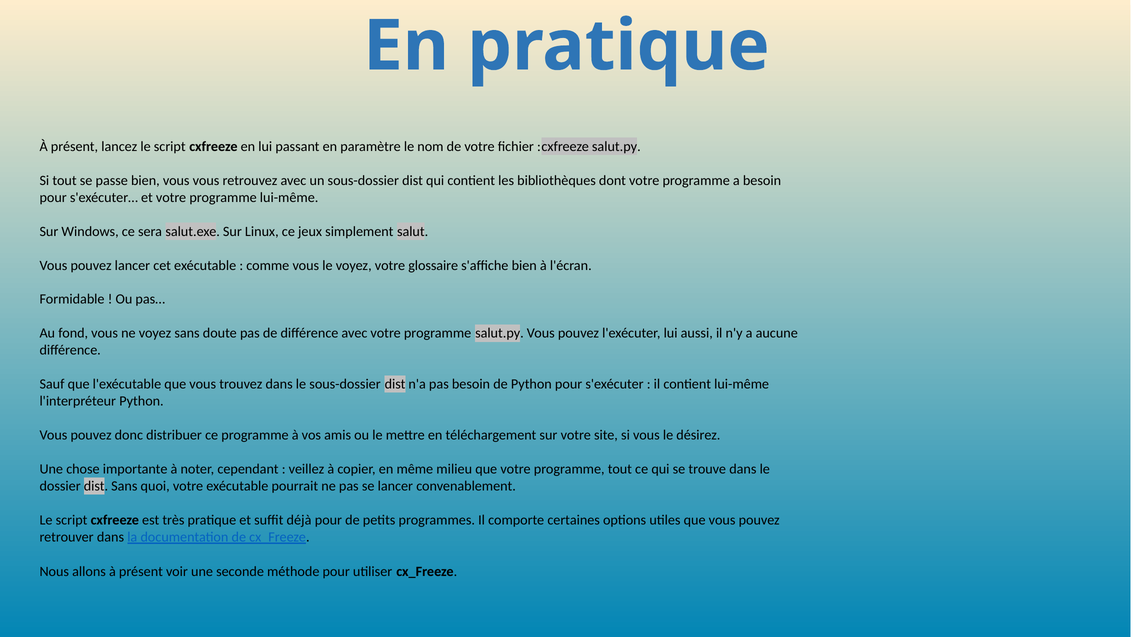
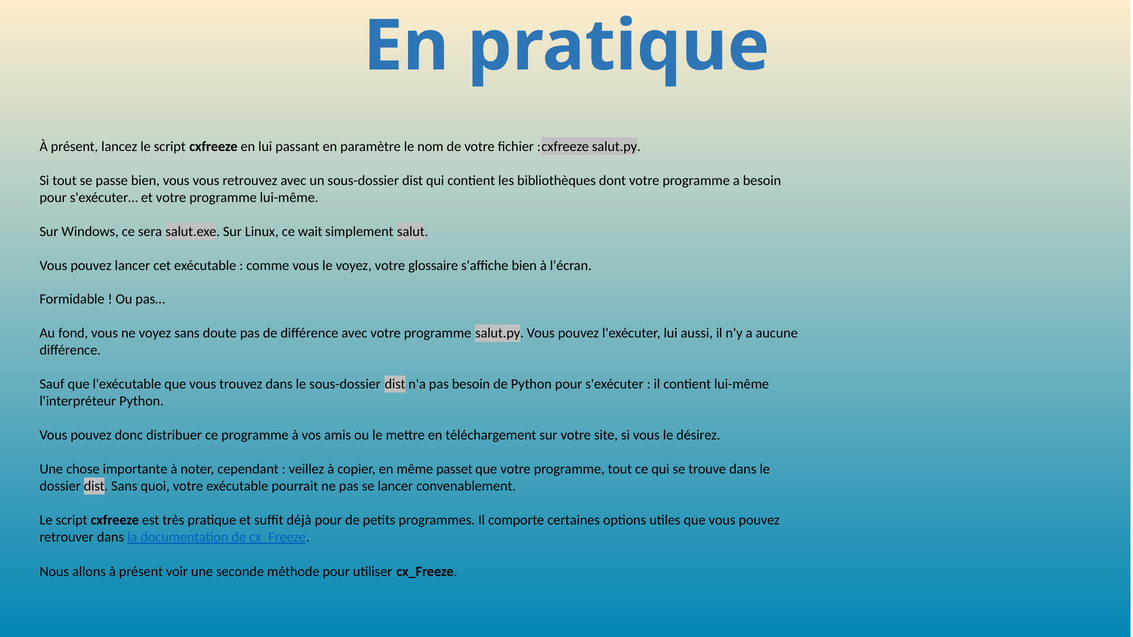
jeux: jeux -> wait
milieu: milieu -> passet
